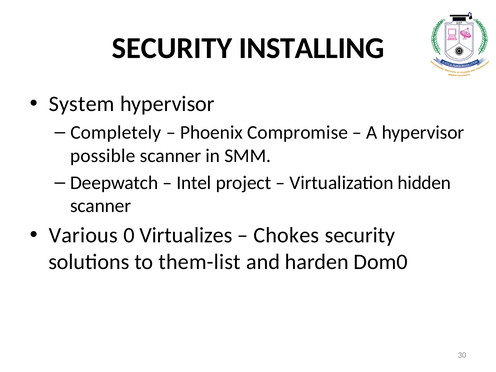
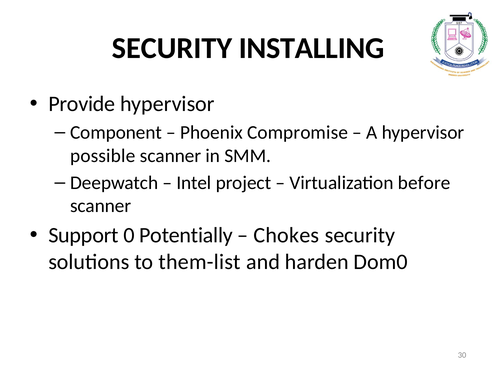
System: System -> Provide
Completely: Completely -> Component
hidden: hidden -> before
Various: Various -> Support
Virtualizes: Virtualizes -> Potentially
